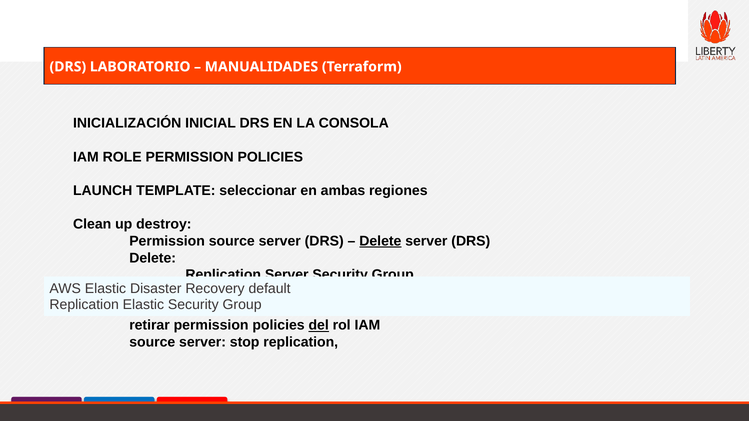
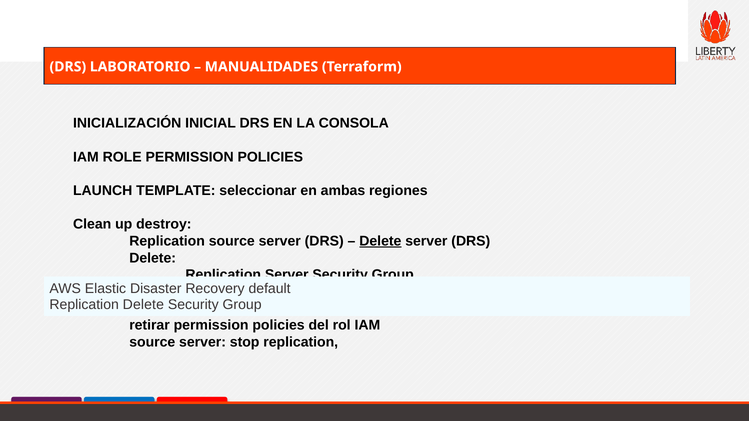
Permission at (167, 241): Permission -> Replication
Replication Elastic: Elastic -> Delete
del underline: present -> none
